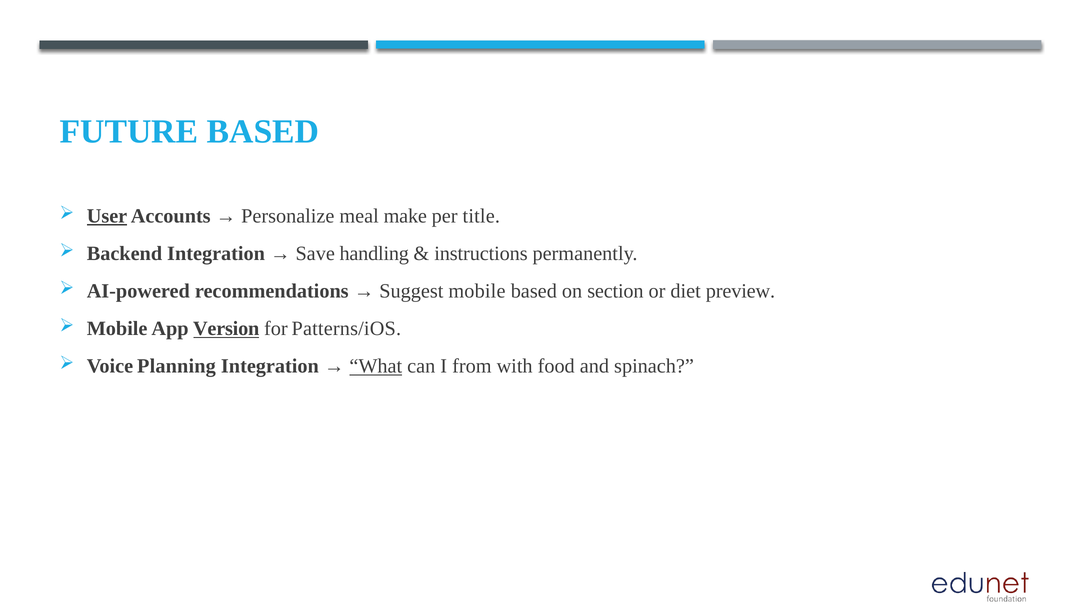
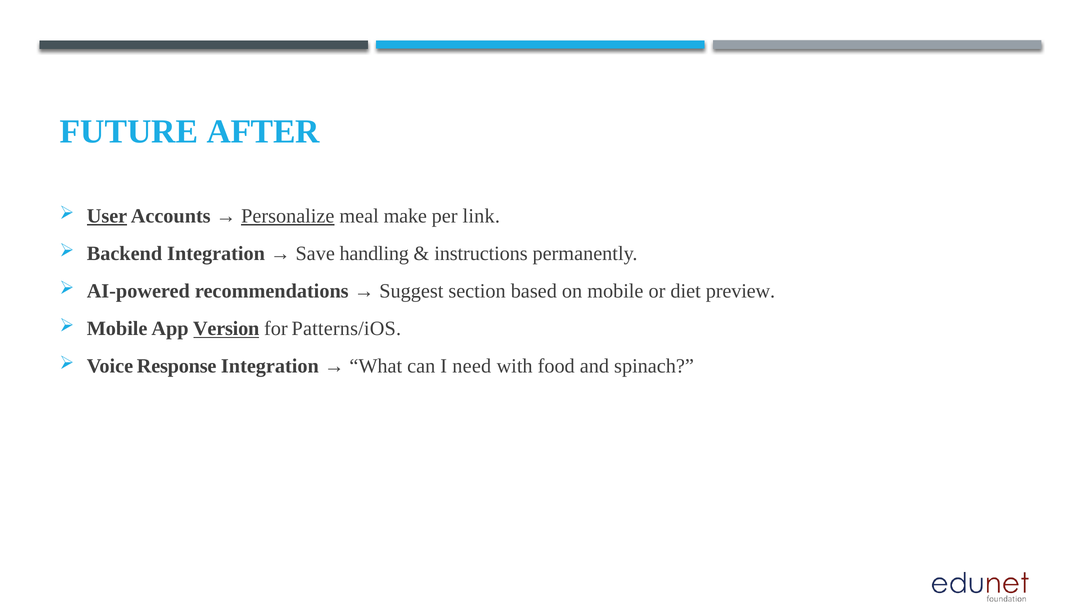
FUTURE BASED: BASED -> AFTER
Personalize underline: none -> present
title: title -> link
Suggest mobile: mobile -> section
on section: section -> mobile
Planning: Planning -> Response
What underline: present -> none
from: from -> need
